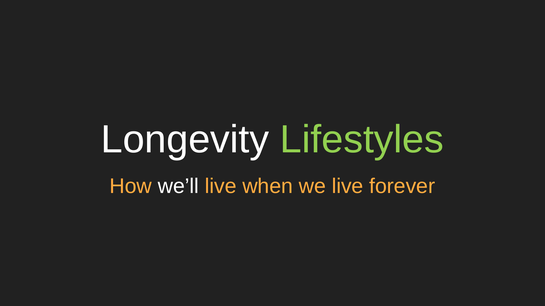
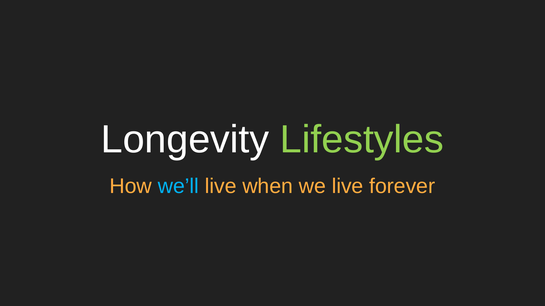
we’ll colour: white -> light blue
